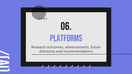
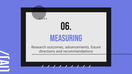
PLATFORMS: PLATFORMS -> MEASURING
